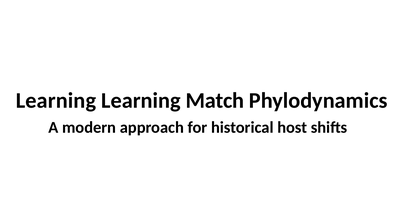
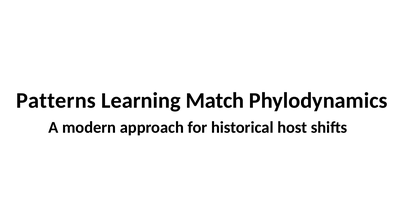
Learning at (56, 100): Learning -> Patterns
